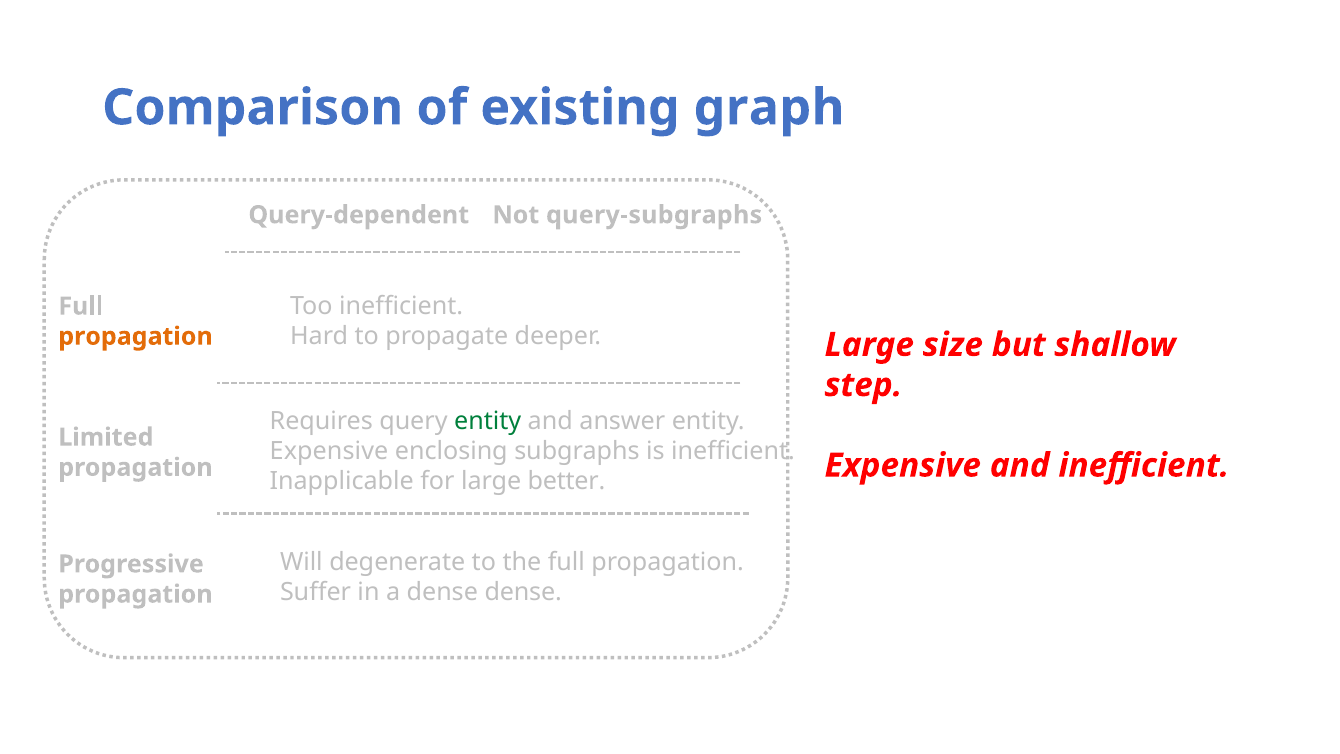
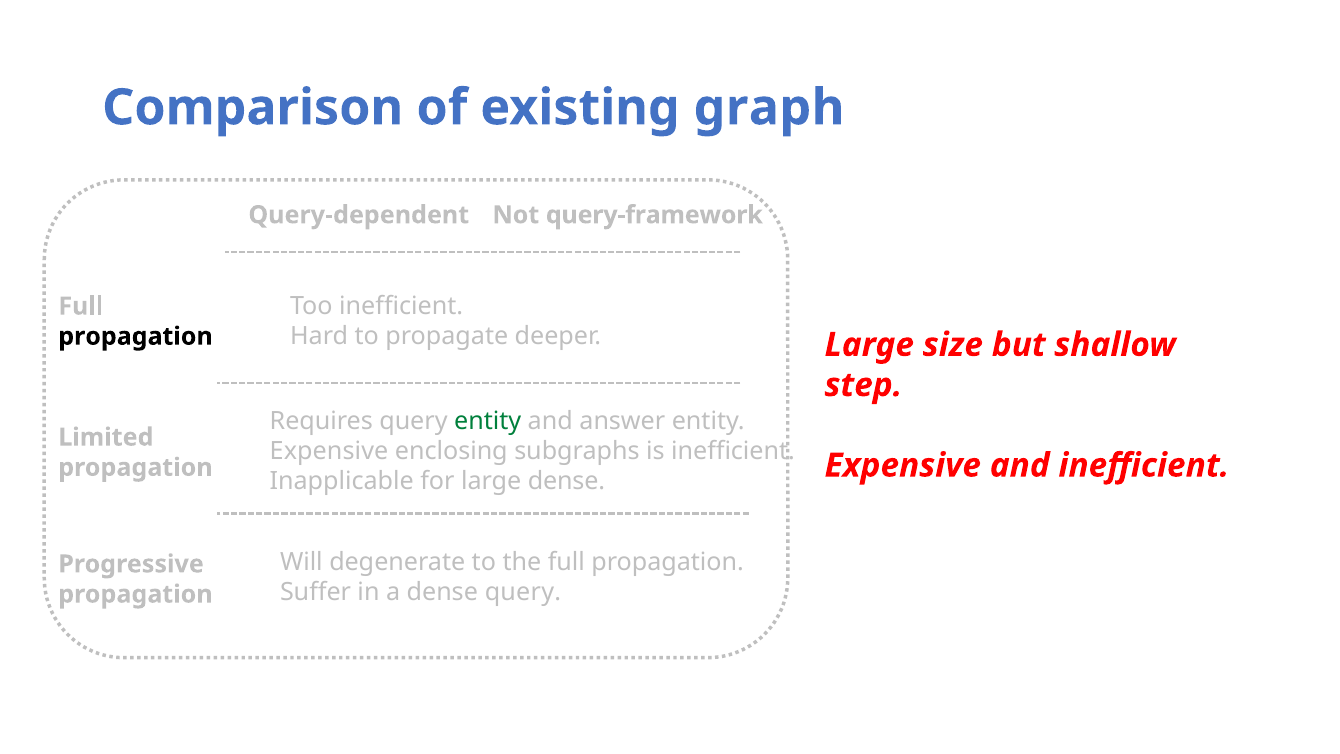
query-subgraphs: query-subgraphs -> query-framework
propagation at (136, 336) colour: orange -> black
large better: better -> dense
dense dense: dense -> query
